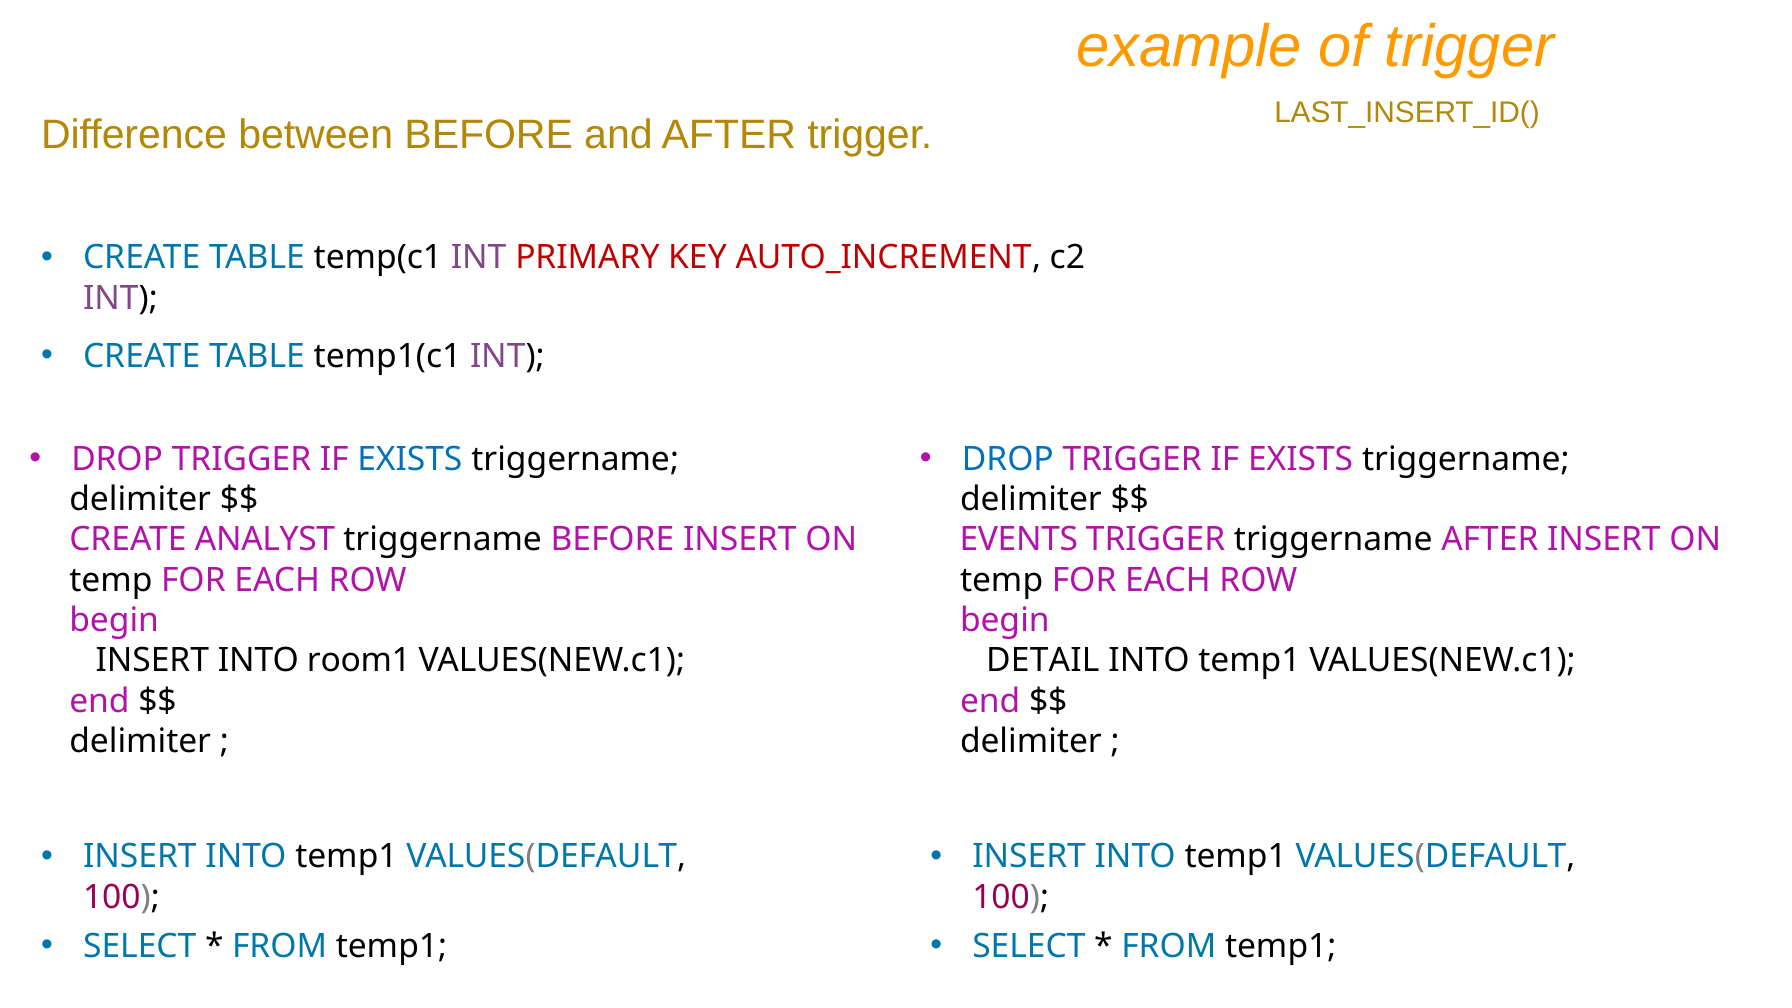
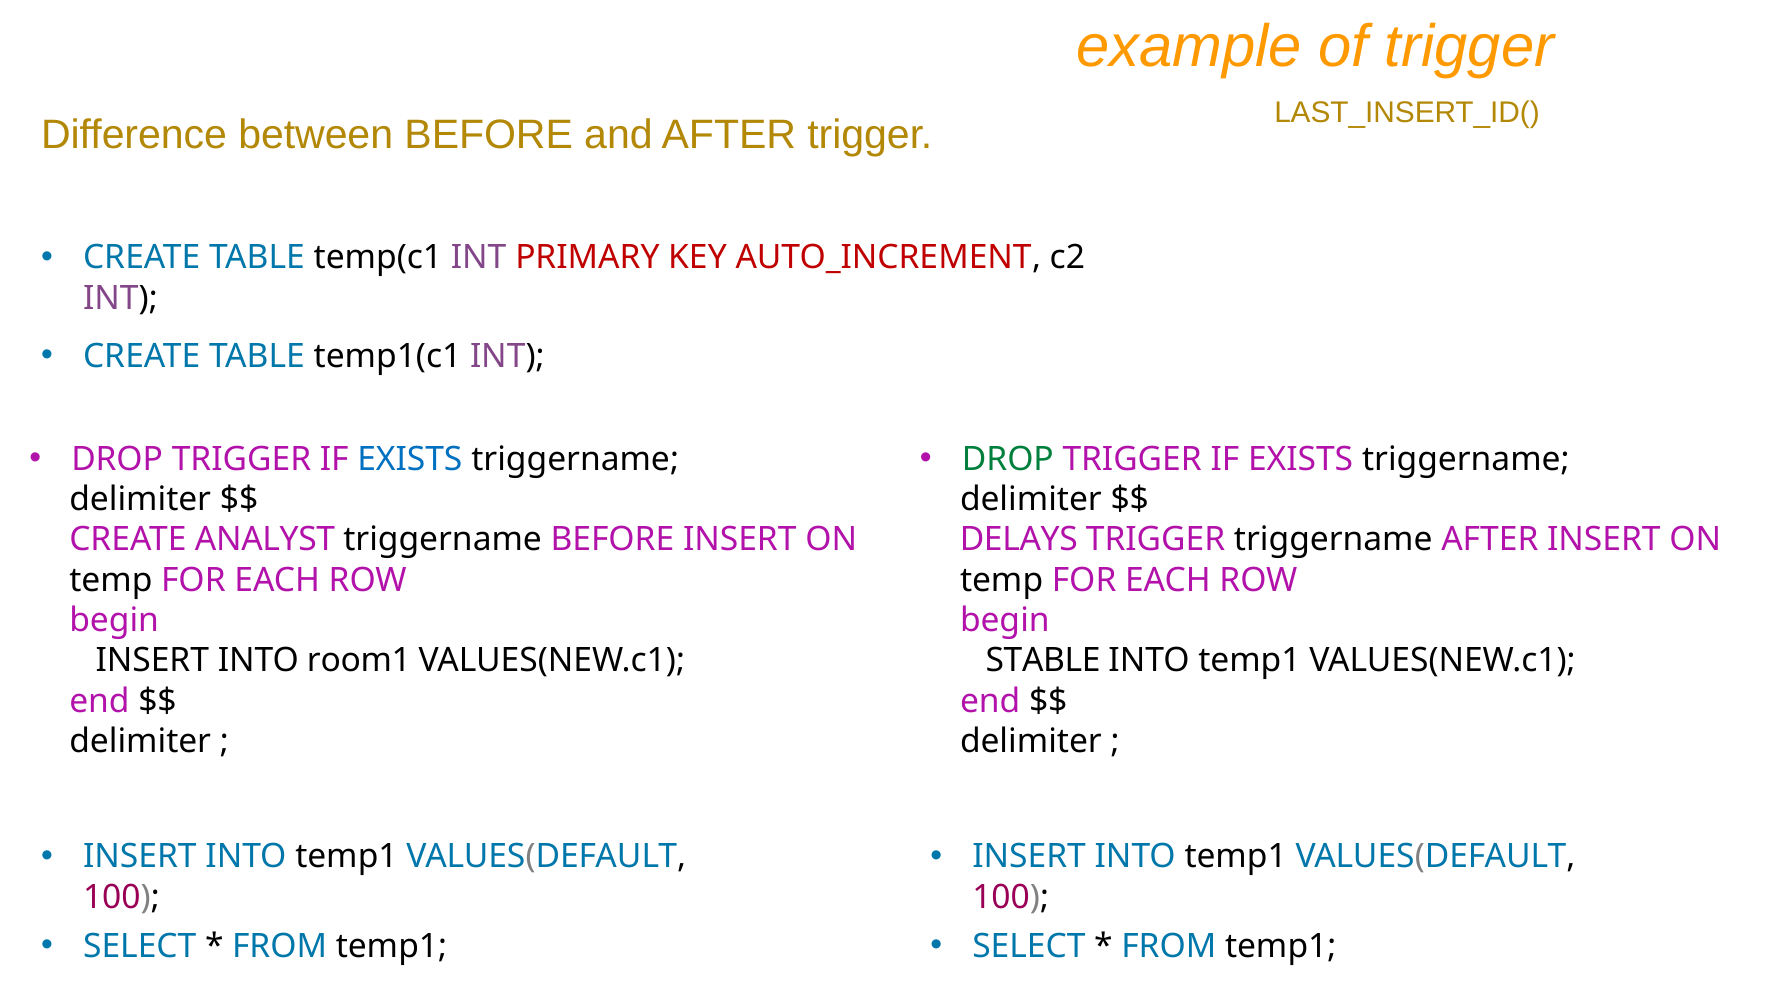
DROP at (1008, 459) colour: blue -> green
EVENTS: EVENTS -> DELAYS
DETAIL: DETAIL -> STABLE
